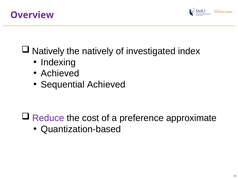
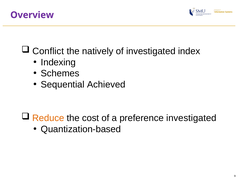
Natively at (48, 51): Natively -> Conflict
Achieved at (60, 73): Achieved -> Schemes
Reduce colour: purple -> orange
preference approximate: approximate -> investigated
